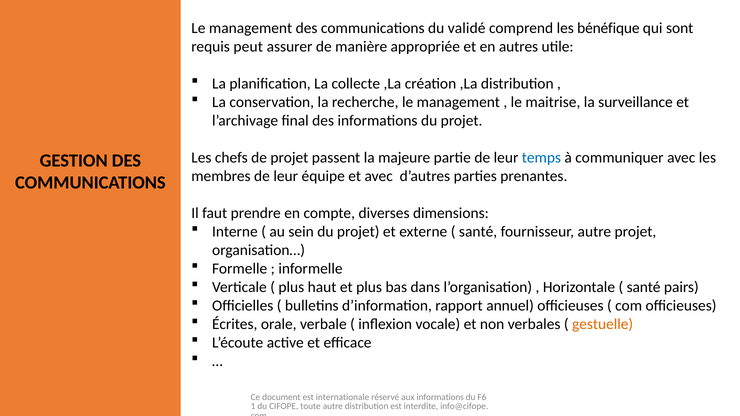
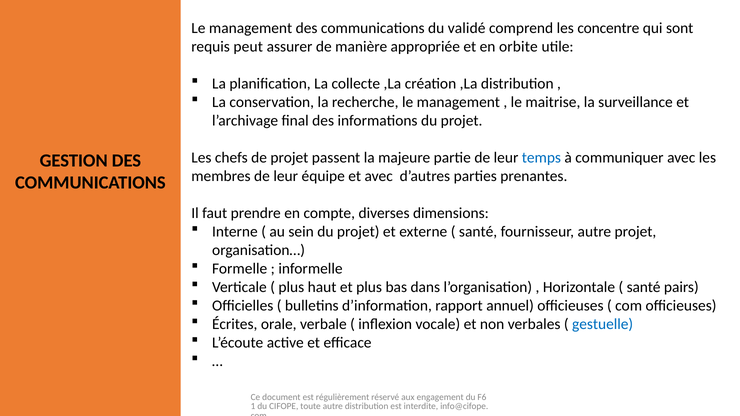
bénéfique: bénéfique -> concentre
autres: autres -> orbite
gestuelle colour: orange -> blue
internationale: internationale -> régulièrement
aux informations: informations -> engagement
